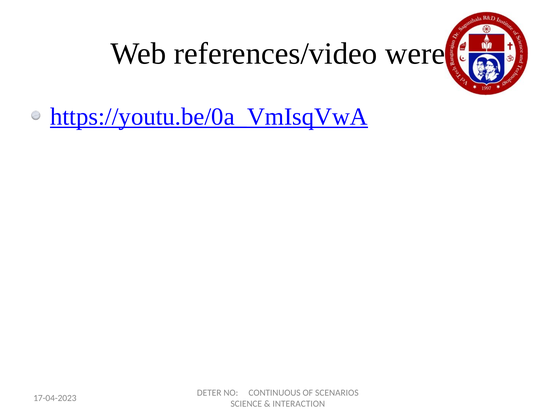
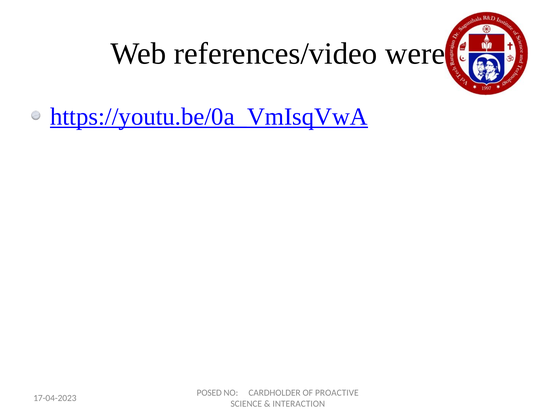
DETER: DETER -> POSED
CONTINUOUS: CONTINUOUS -> CARDHOLDER
SCENARIOS: SCENARIOS -> PROACTIVE
